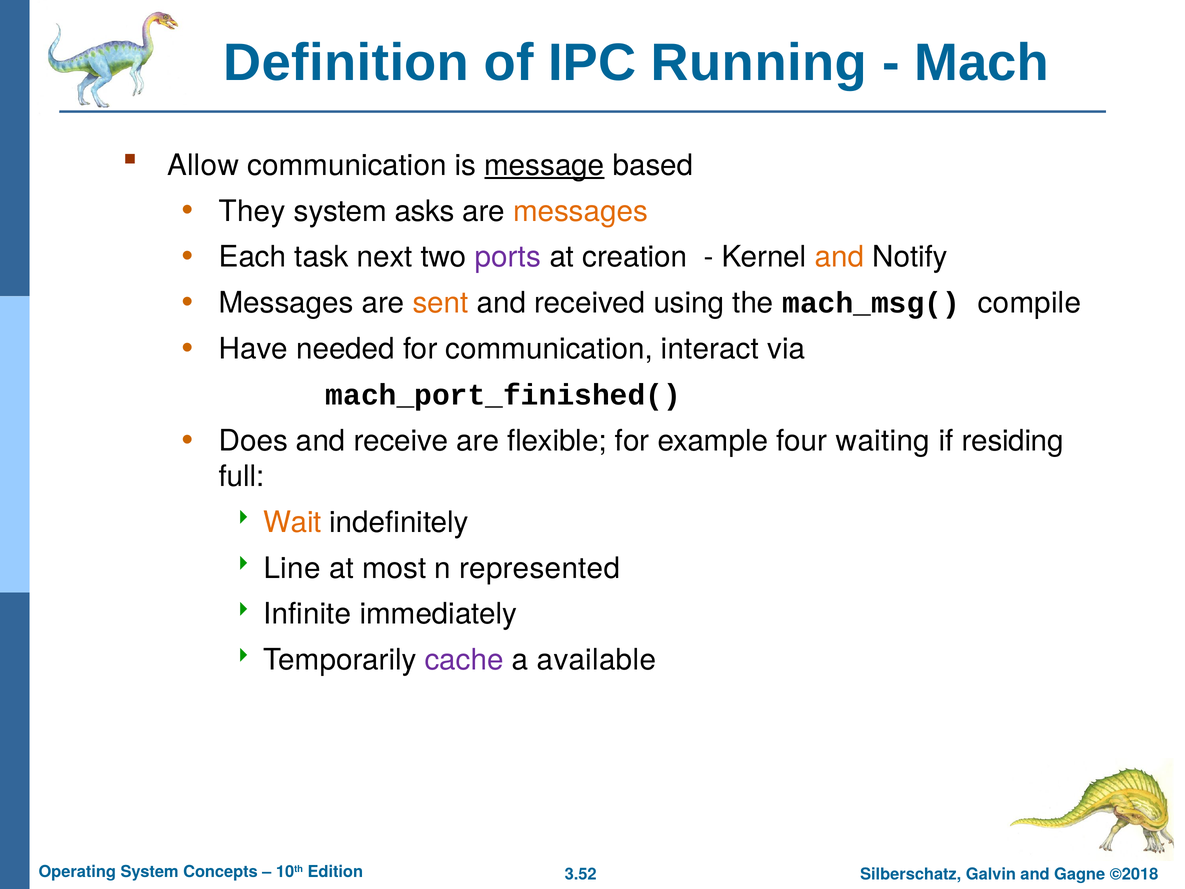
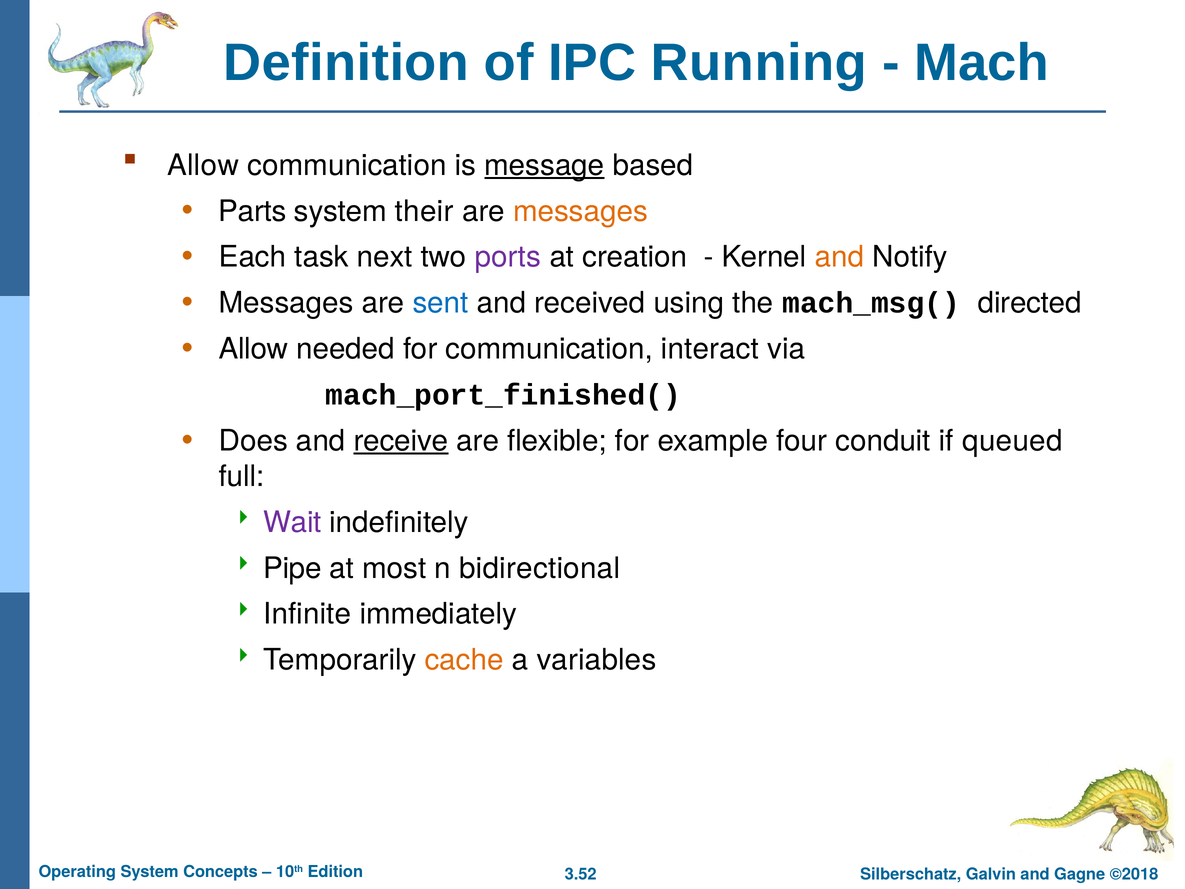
They: They -> Parts
asks: asks -> their
sent colour: orange -> blue
compile: compile -> directed
Have at (253, 349): Have -> Allow
receive underline: none -> present
waiting: waiting -> conduit
residing: residing -> queued
Wait colour: orange -> purple
Line: Line -> Pipe
represented: represented -> bidirectional
cache colour: purple -> orange
available: available -> variables
